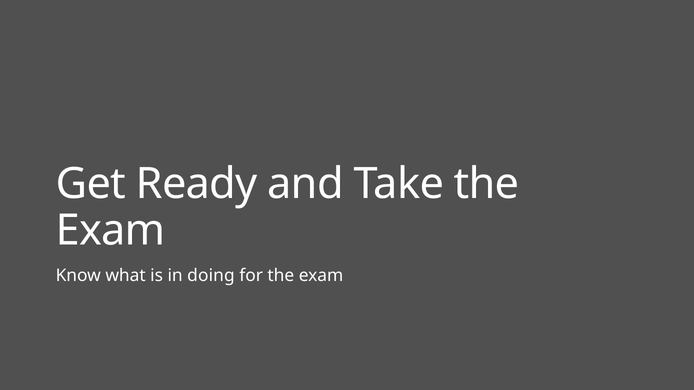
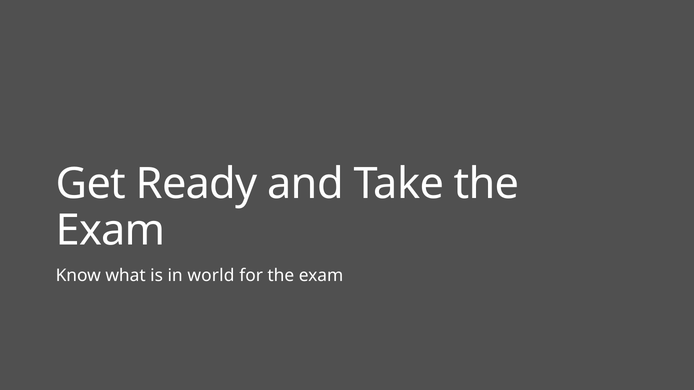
doing: doing -> world
